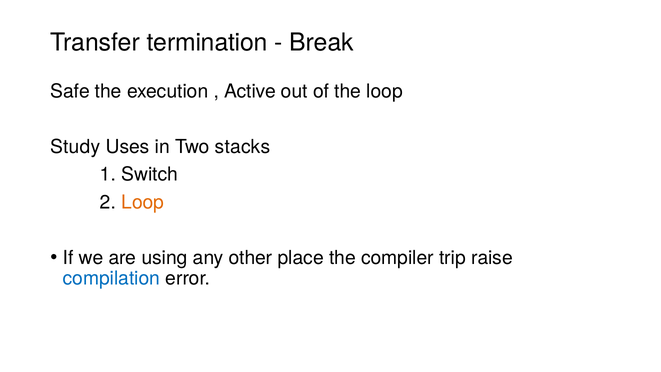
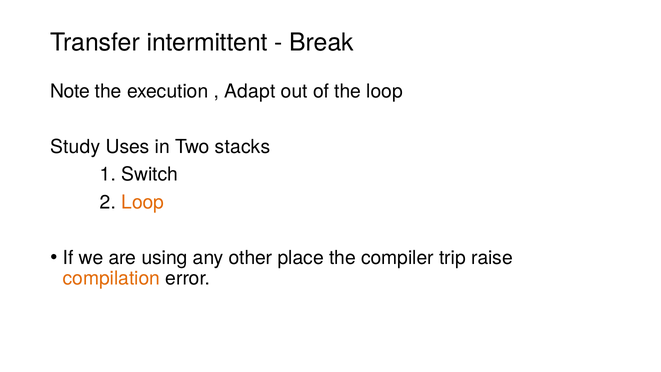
termination: termination -> intermittent
Safe: Safe -> Note
Active: Active -> Adapt
compilation colour: blue -> orange
